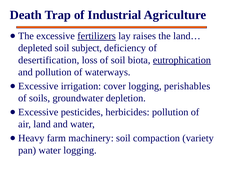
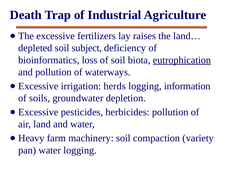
fertilizers underline: present -> none
desertification: desertification -> bioinformatics
cover: cover -> herds
perishables: perishables -> information
